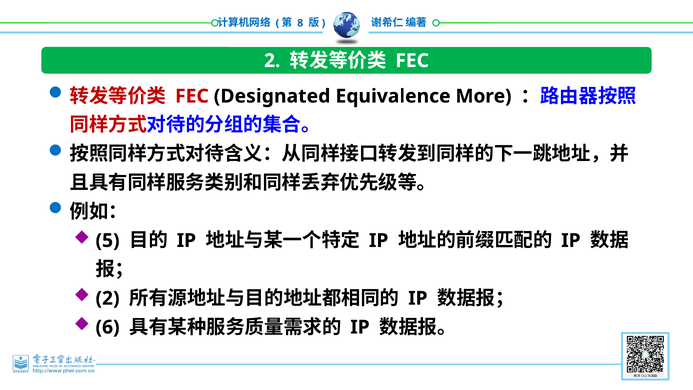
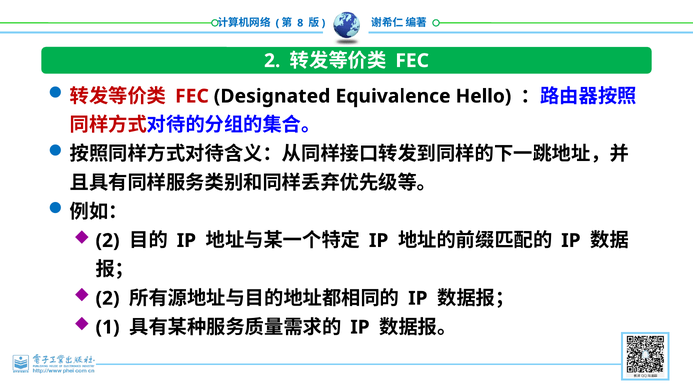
More: More -> Hello
5 at (108, 241): 5 -> 2
6: 6 -> 1
